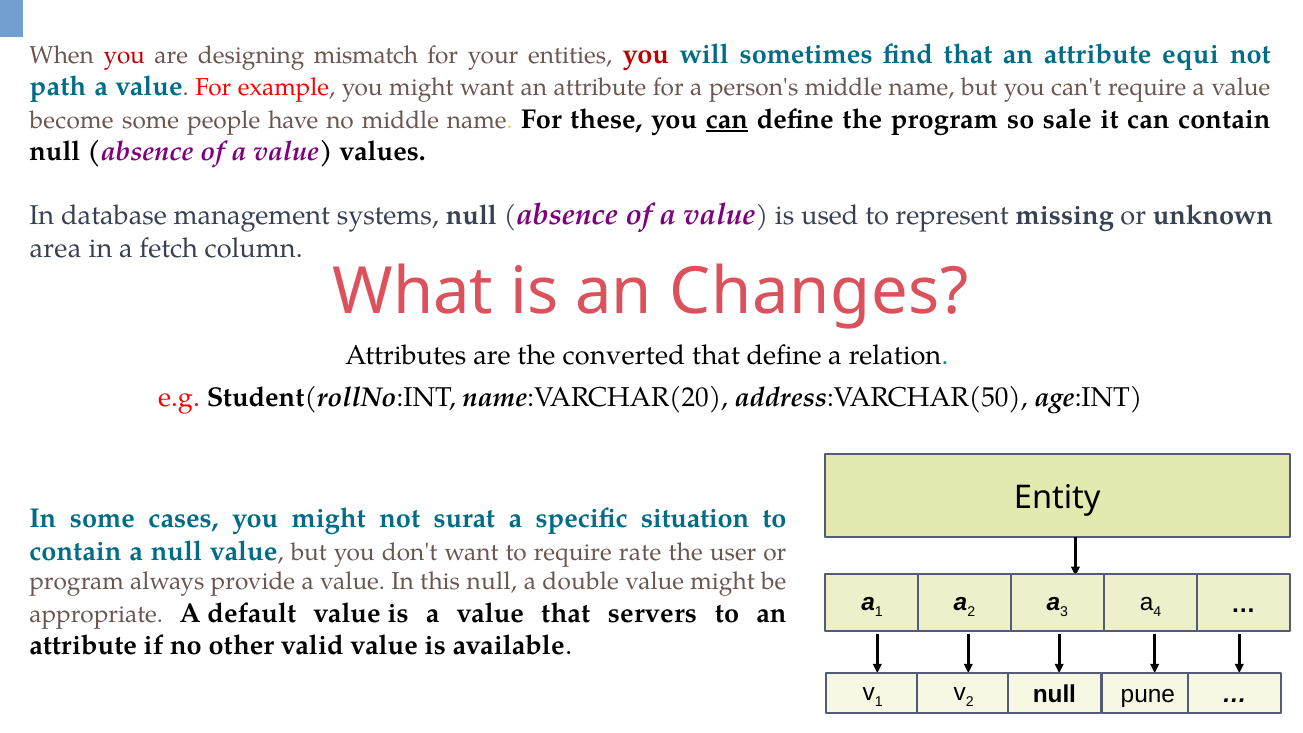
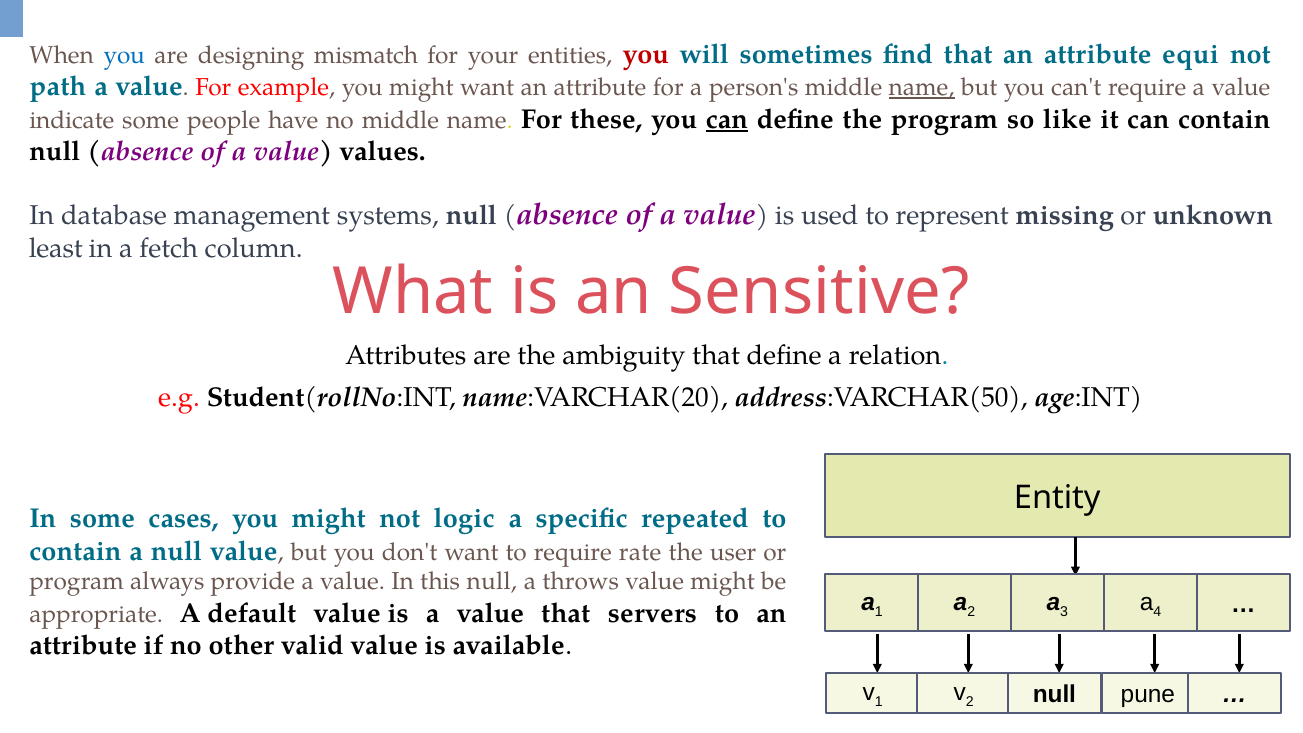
you at (124, 55) colour: red -> blue
name at (922, 88) underline: none -> present
become: become -> indicate
sale: sale -> like
area: area -> least
Changes: Changes -> Sensitive
converted: converted -> ambiguity
surat: surat -> logic
situation: situation -> repeated
double: double -> throws
